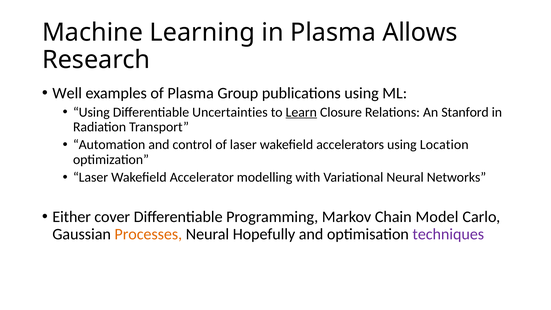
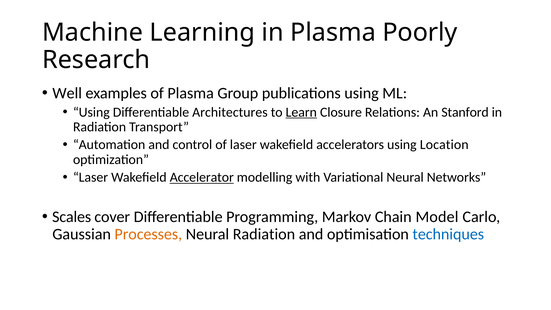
Allows: Allows -> Poorly
Uncertainties: Uncertainties -> Architectures
Accelerator underline: none -> present
Either: Either -> Scales
Neural Hopefully: Hopefully -> Radiation
techniques colour: purple -> blue
